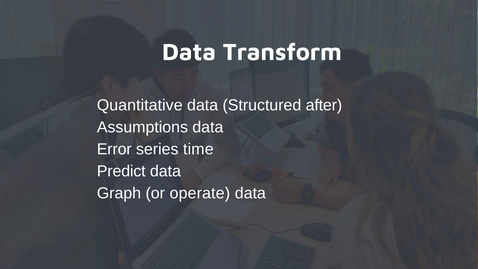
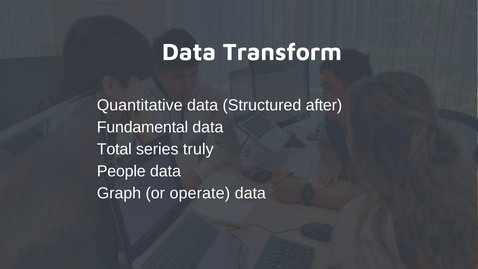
Assumptions: Assumptions -> Fundamental
Error: Error -> Total
time: time -> truly
Predict: Predict -> People
